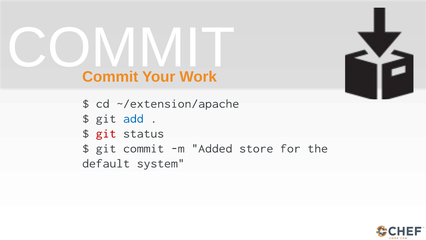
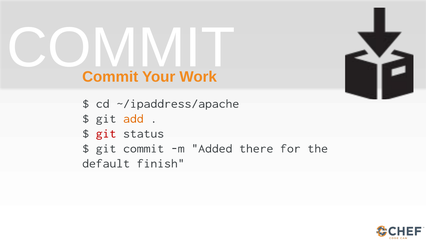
~/extension/apache: ~/extension/apache -> ~/ipaddress/apache
add colour: blue -> orange
store: store -> there
system: system -> finish
